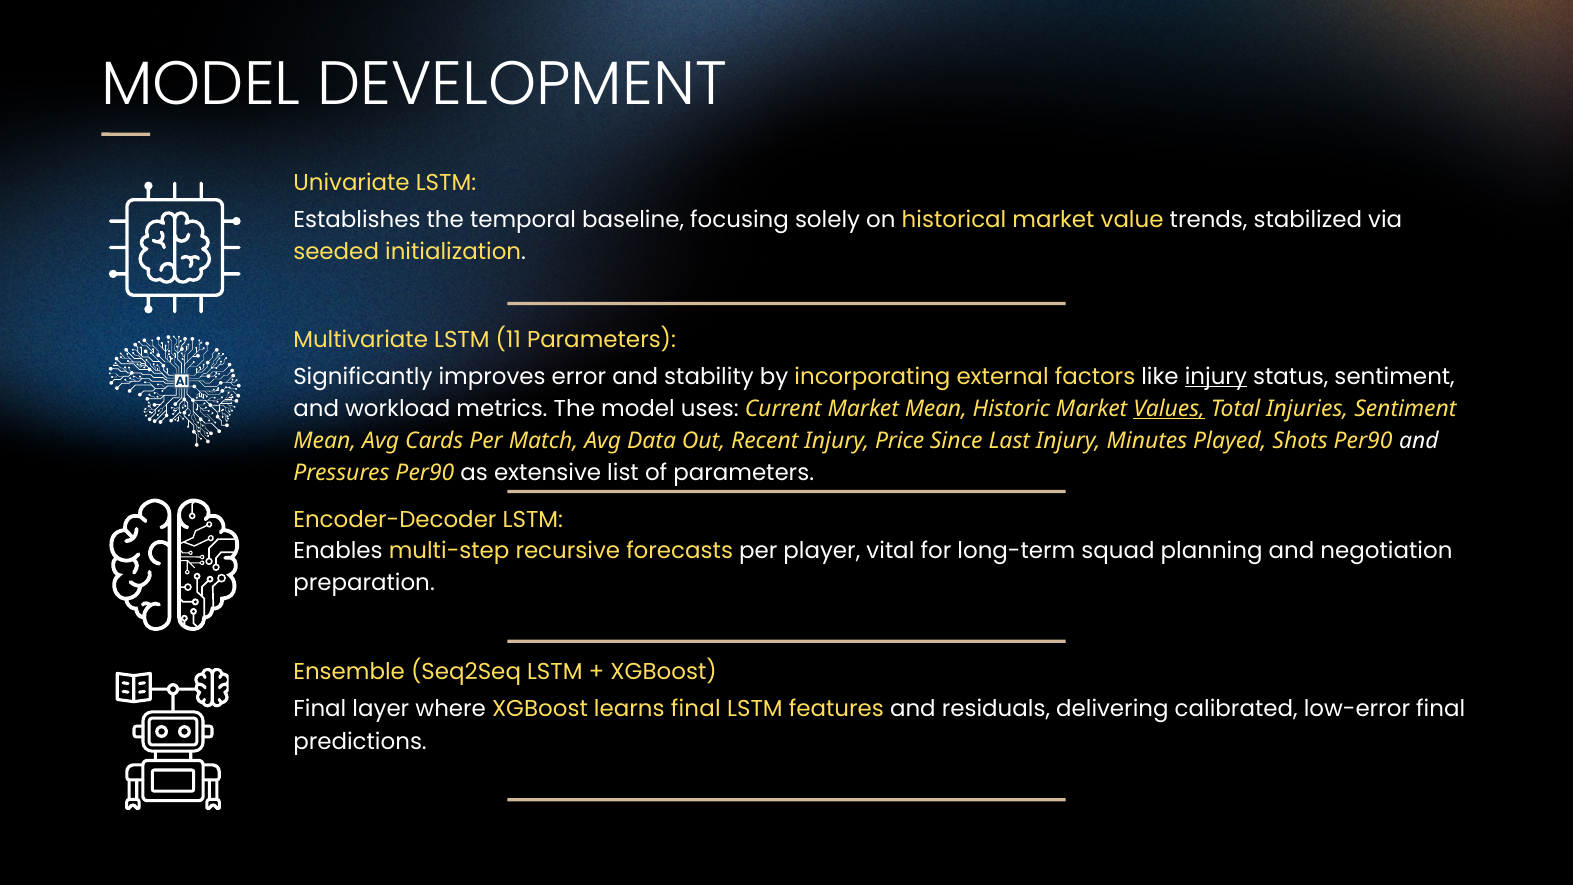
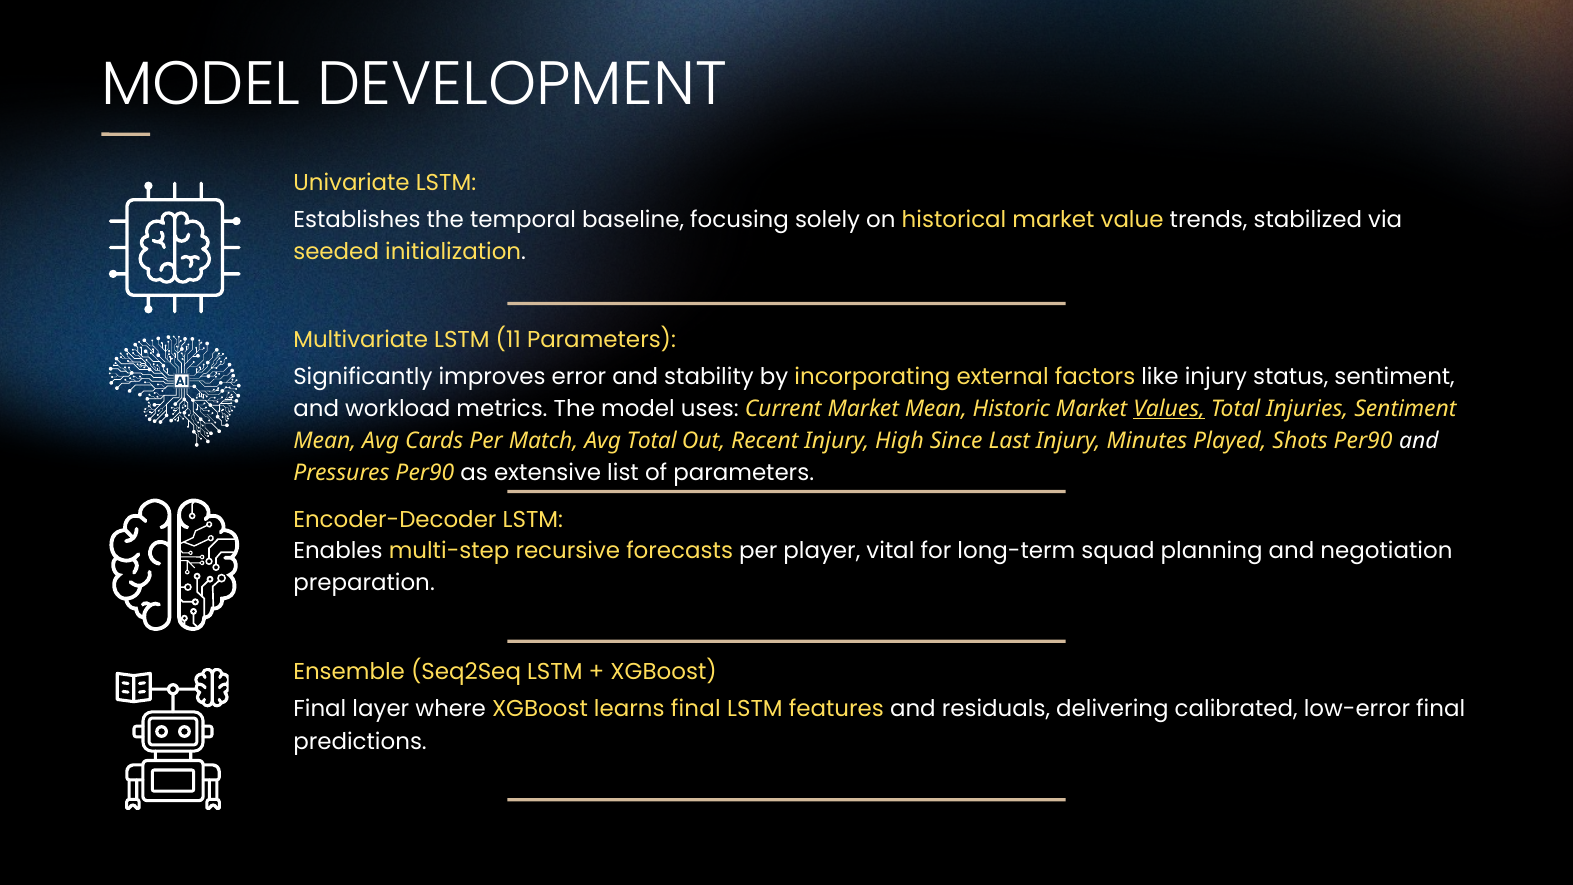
injury at (1216, 377) underline: present -> none
Avg Data: Data -> Total
Price: Price -> High
